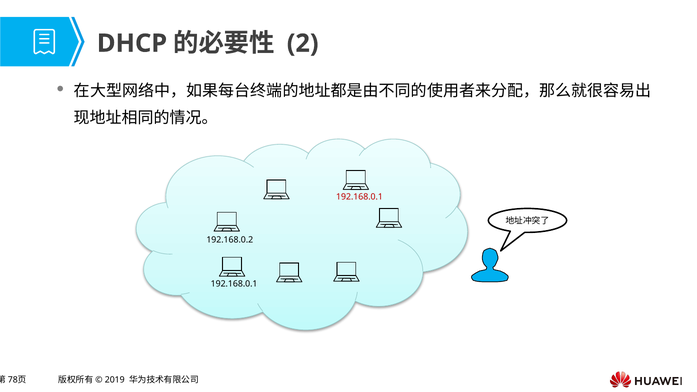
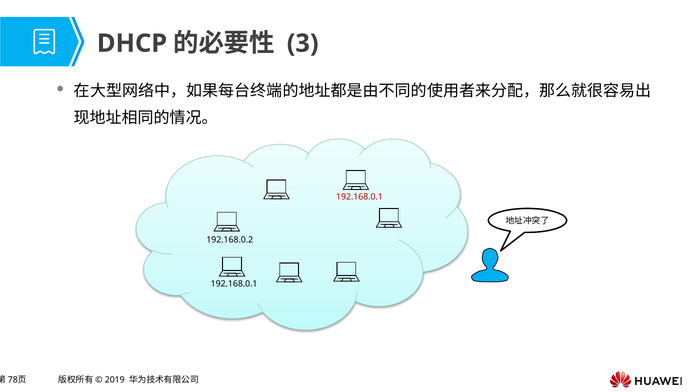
2: 2 -> 3
